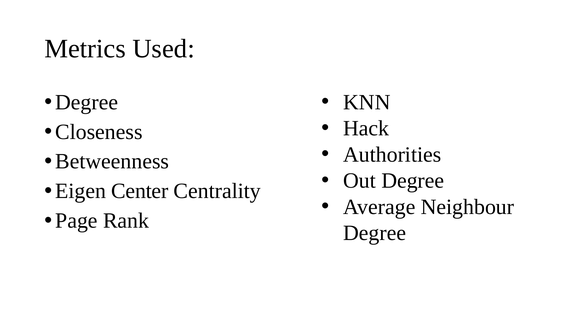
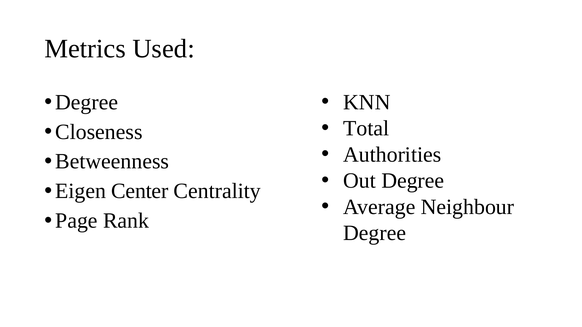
Hack: Hack -> Total
